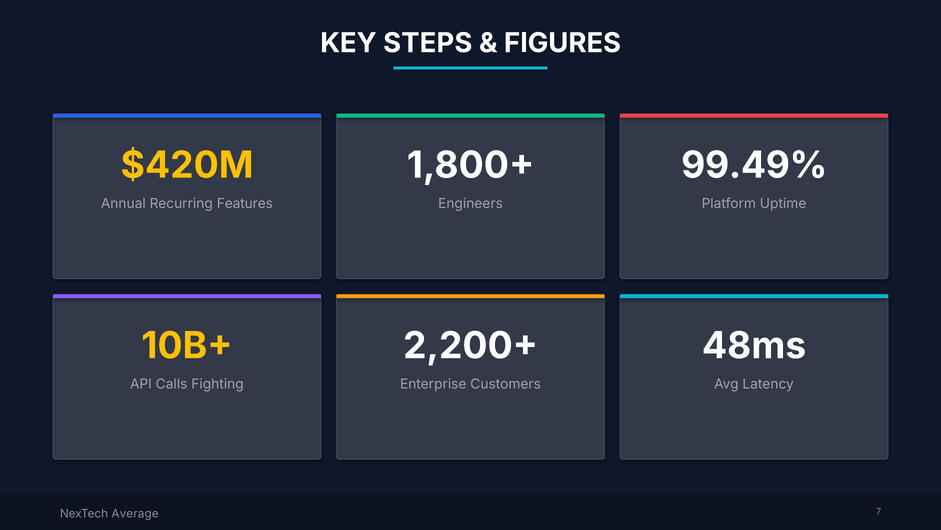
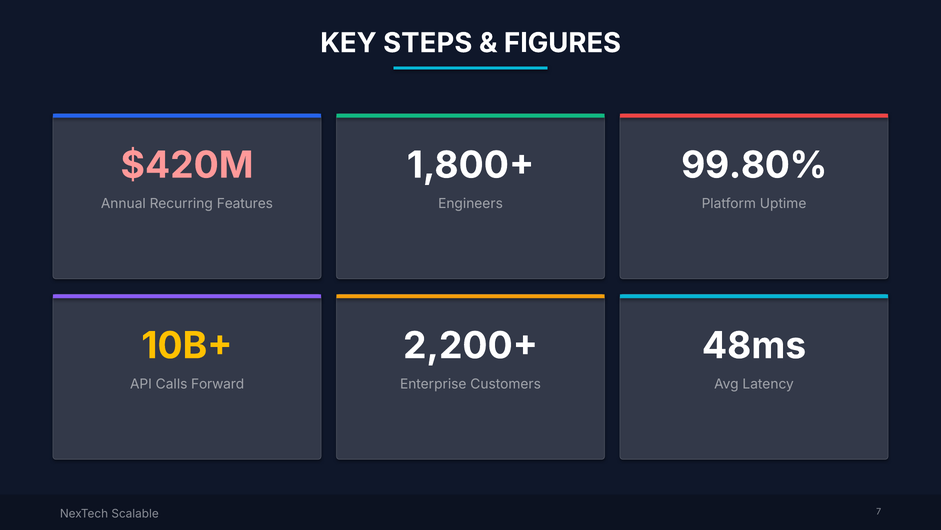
$420M colour: yellow -> pink
99.49%: 99.49% -> 99.80%
Fighting: Fighting -> Forward
Average: Average -> Scalable
